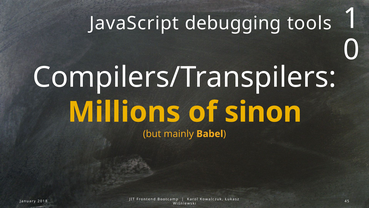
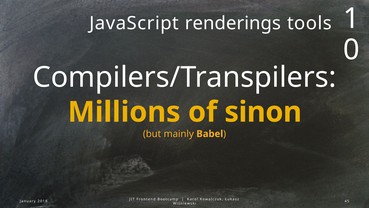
debugging: debugging -> renderings
